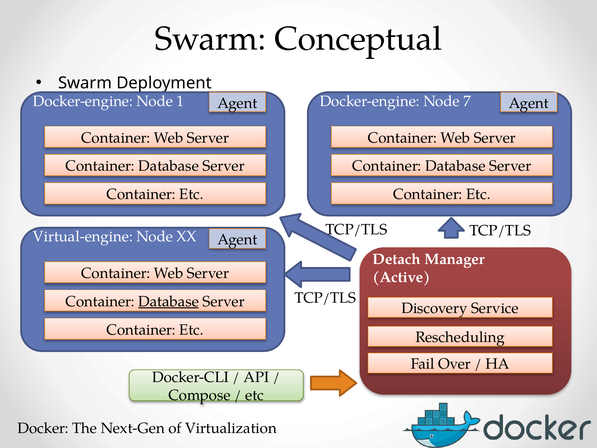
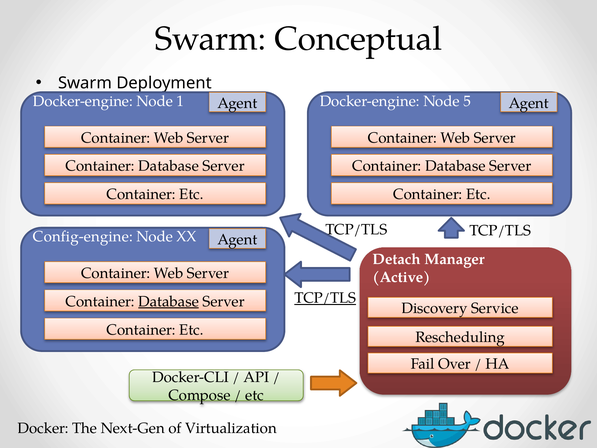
7: 7 -> 5
Virtual-engine: Virtual-engine -> Config-engine
TCP/TLS at (325, 298) underline: none -> present
